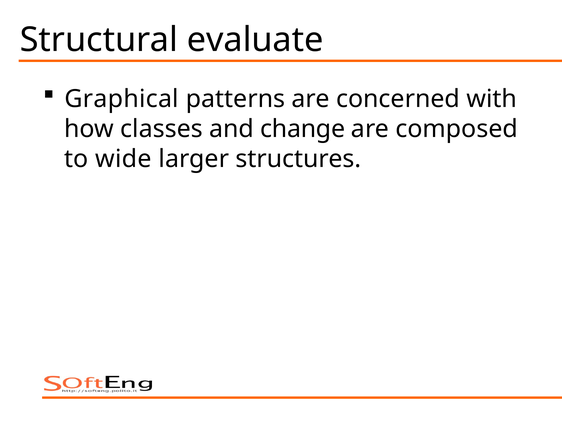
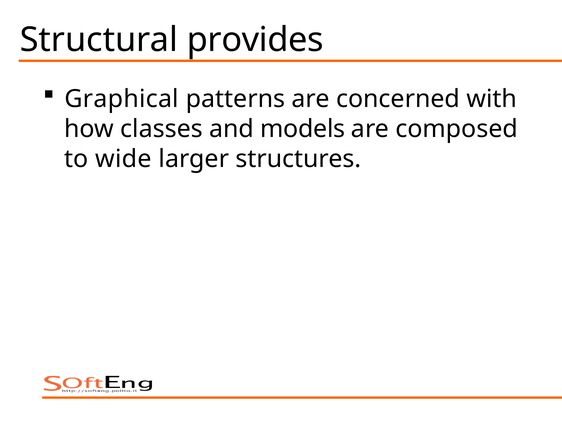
evaluate: evaluate -> provides
change: change -> models
